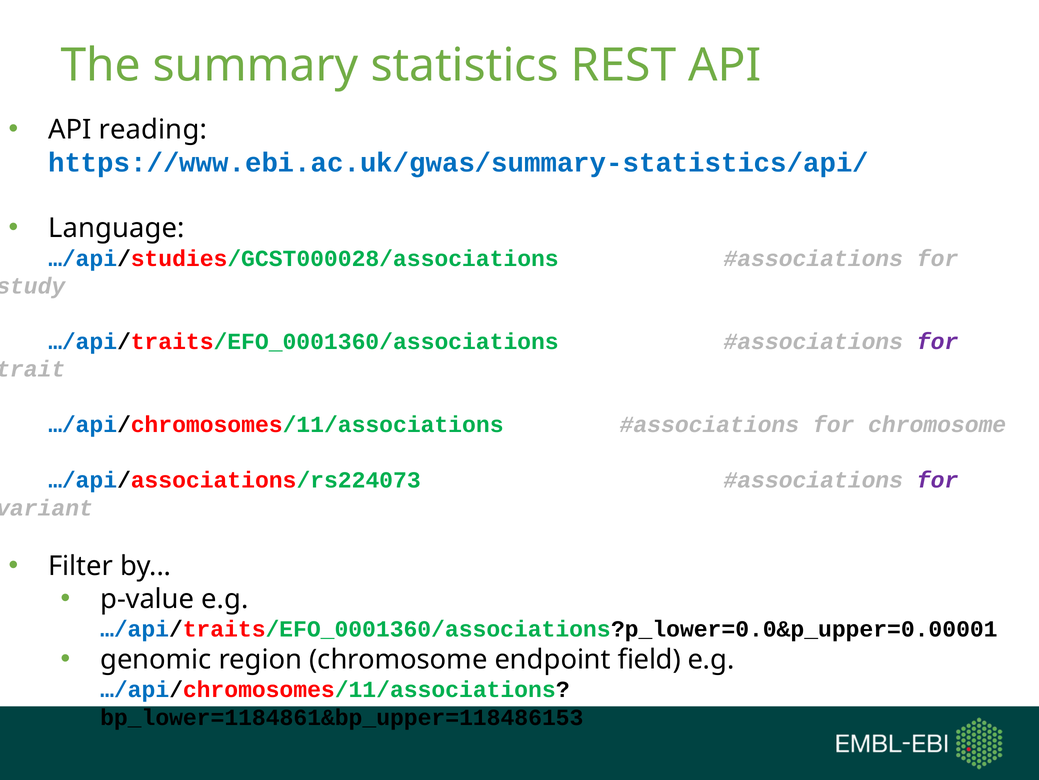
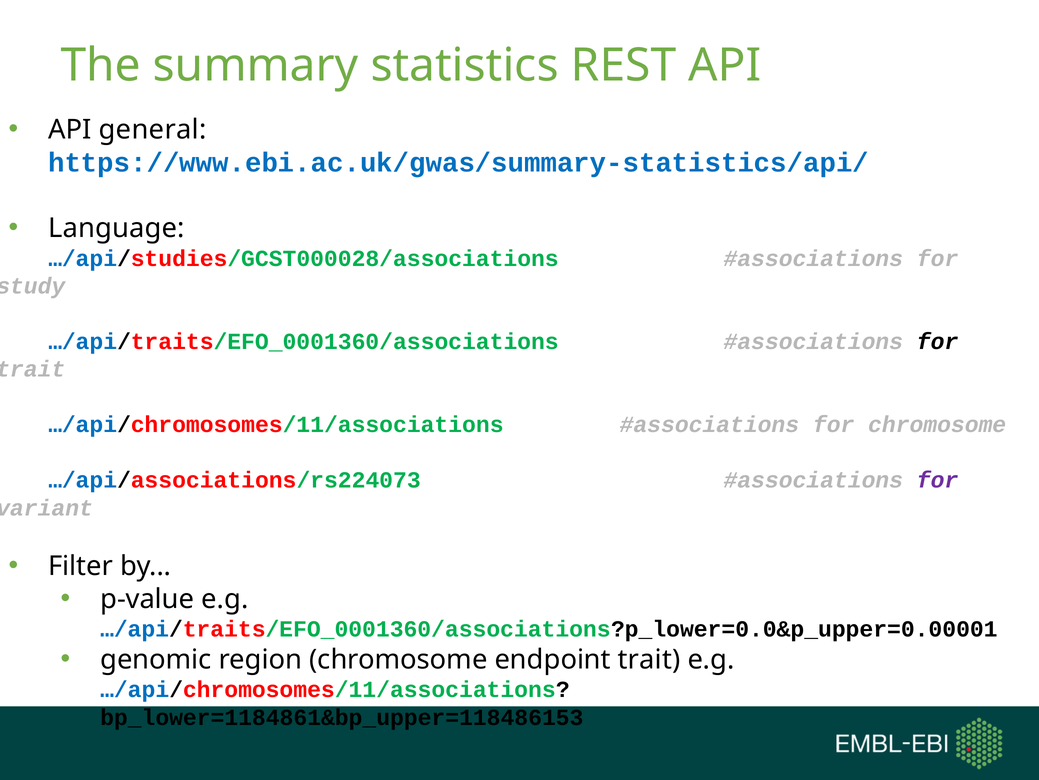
reading: reading -> general
for at (938, 341) colour: purple -> black
endpoint field: field -> trait
